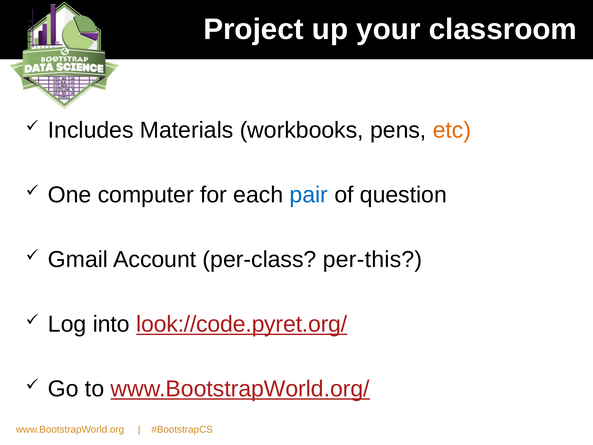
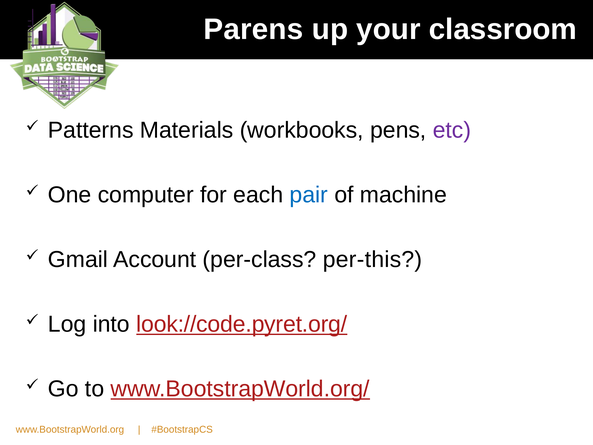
Project: Project -> Parens
Includes: Includes -> Patterns
etc colour: orange -> purple
question: question -> machine
